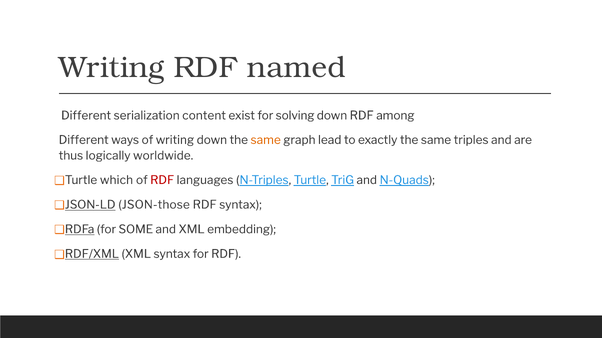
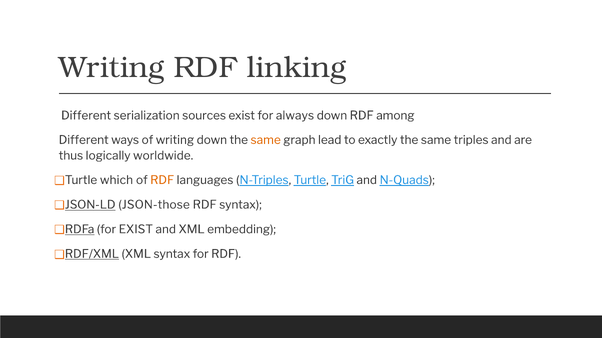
named: named -> linking
content: content -> sources
solving: solving -> always
RDF at (162, 180) colour: red -> orange
for SOME: SOME -> EXIST
